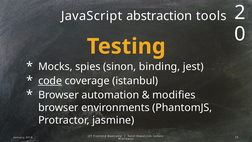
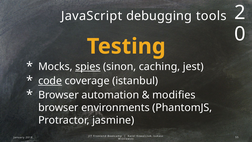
abstraction: abstraction -> debugging
spies underline: none -> present
binding: binding -> caching
